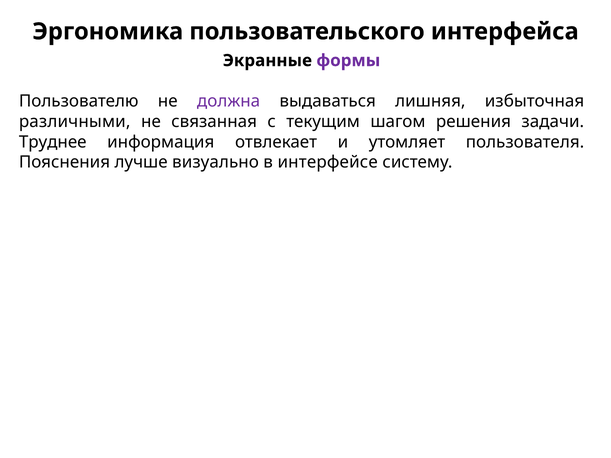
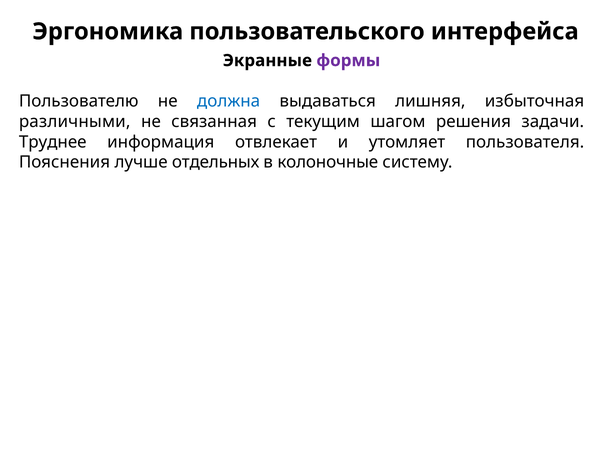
должна colour: purple -> blue
визуально: визуально -> отдельных
интерфейсе: интерфейсе -> колоночные
